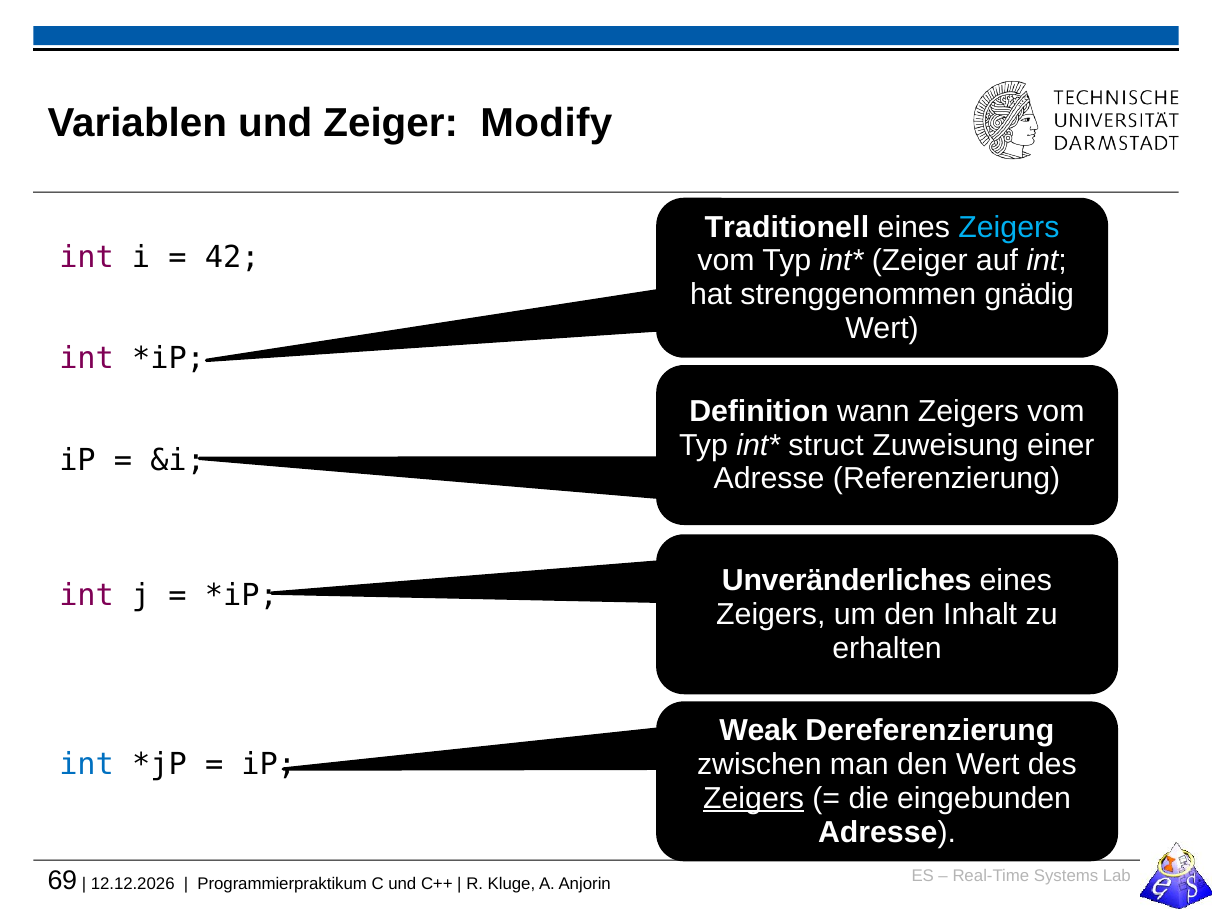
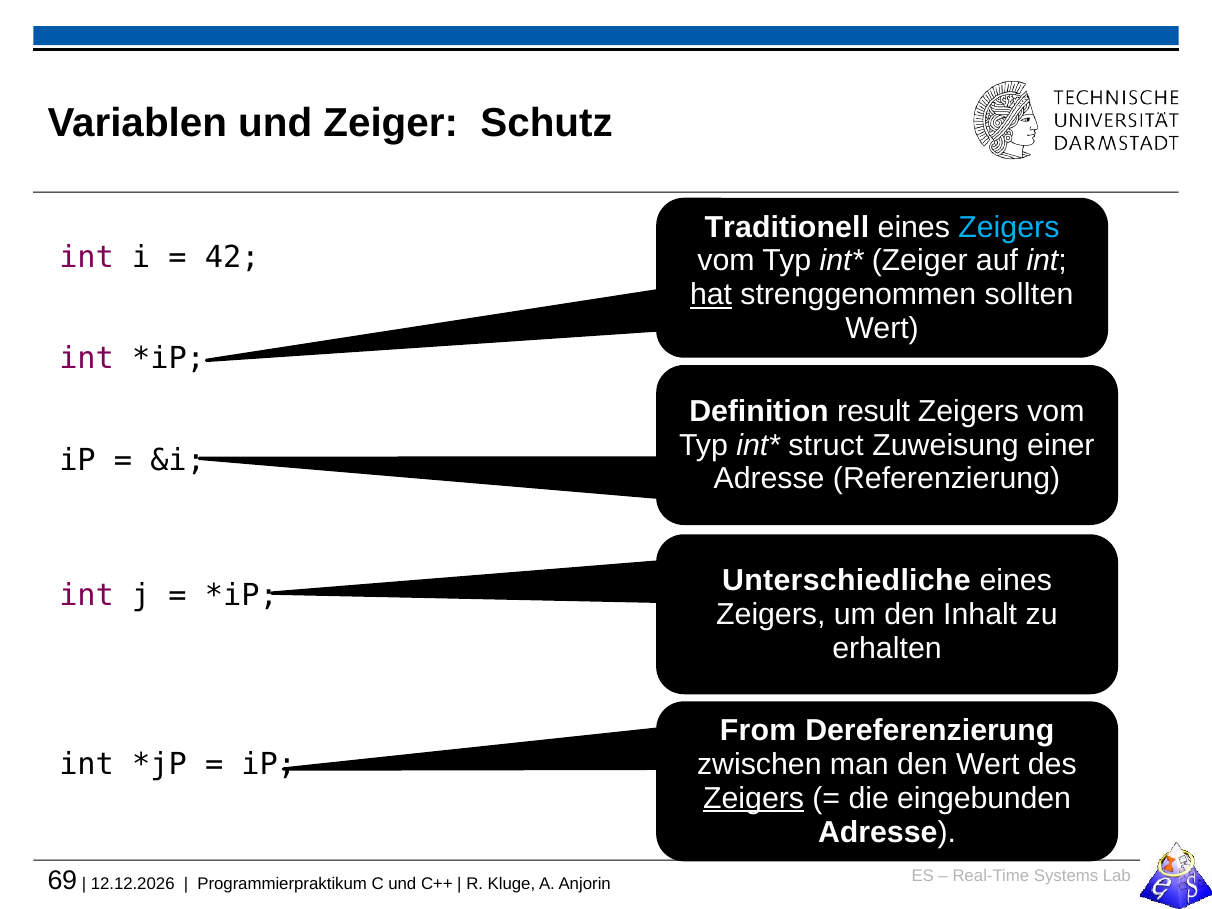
Modify: Modify -> Schutz
hat underline: none -> present
gnädig: gnädig -> sollten
wann: wann -> result
Unveränderliches: Unveränderliches -> Unterschiedliche
Weak: Weak -> From
int at (87, 764) colour: blue -> black
